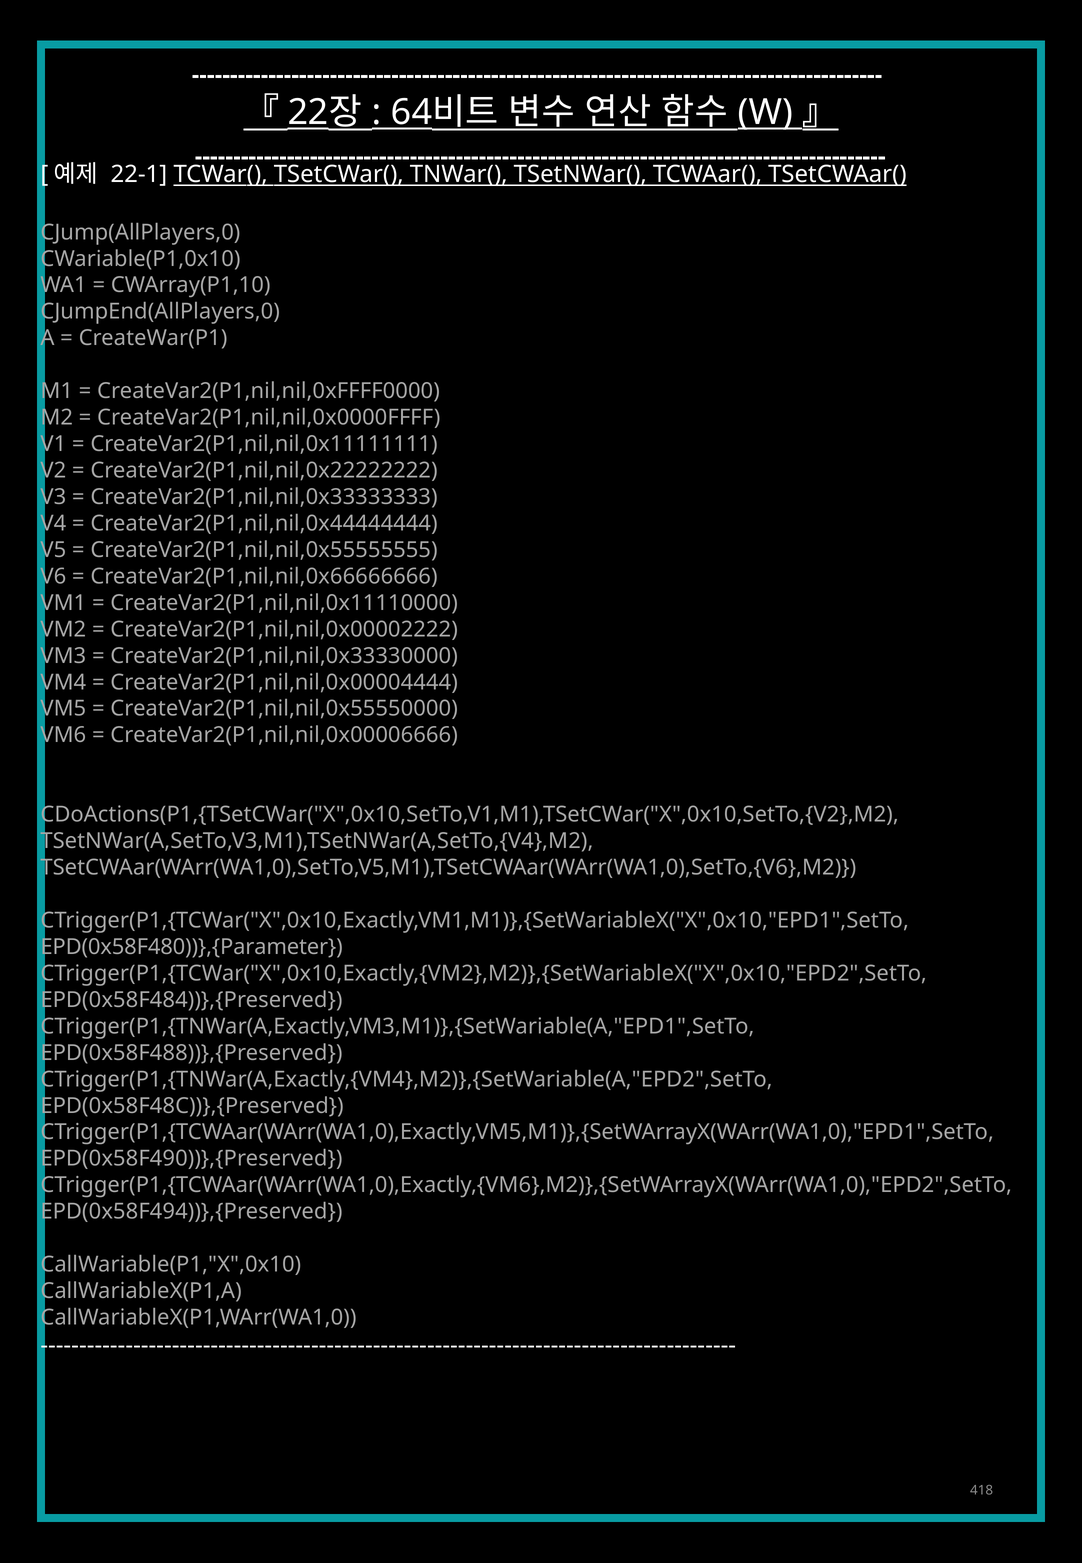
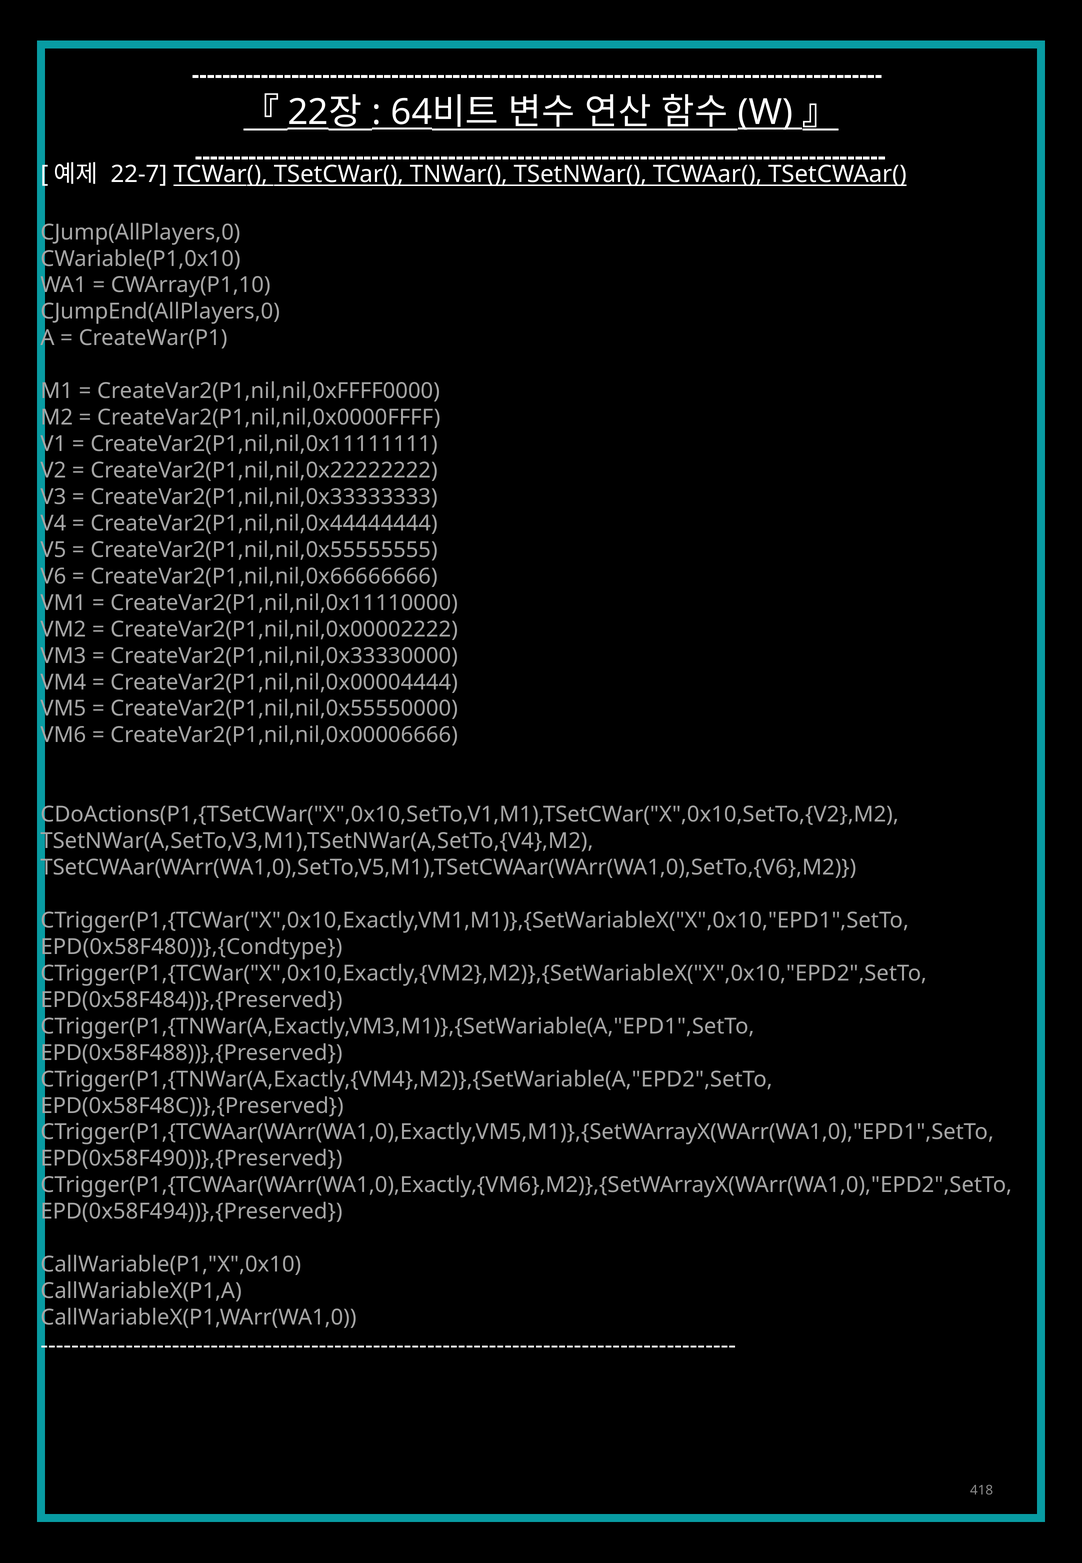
22-1: 22-1 -> 22-7
EPD(0x58F480))},{Parameter: EPD(0x58F480))},{Parameter -> EPD(0x58F480))},{Condtype
